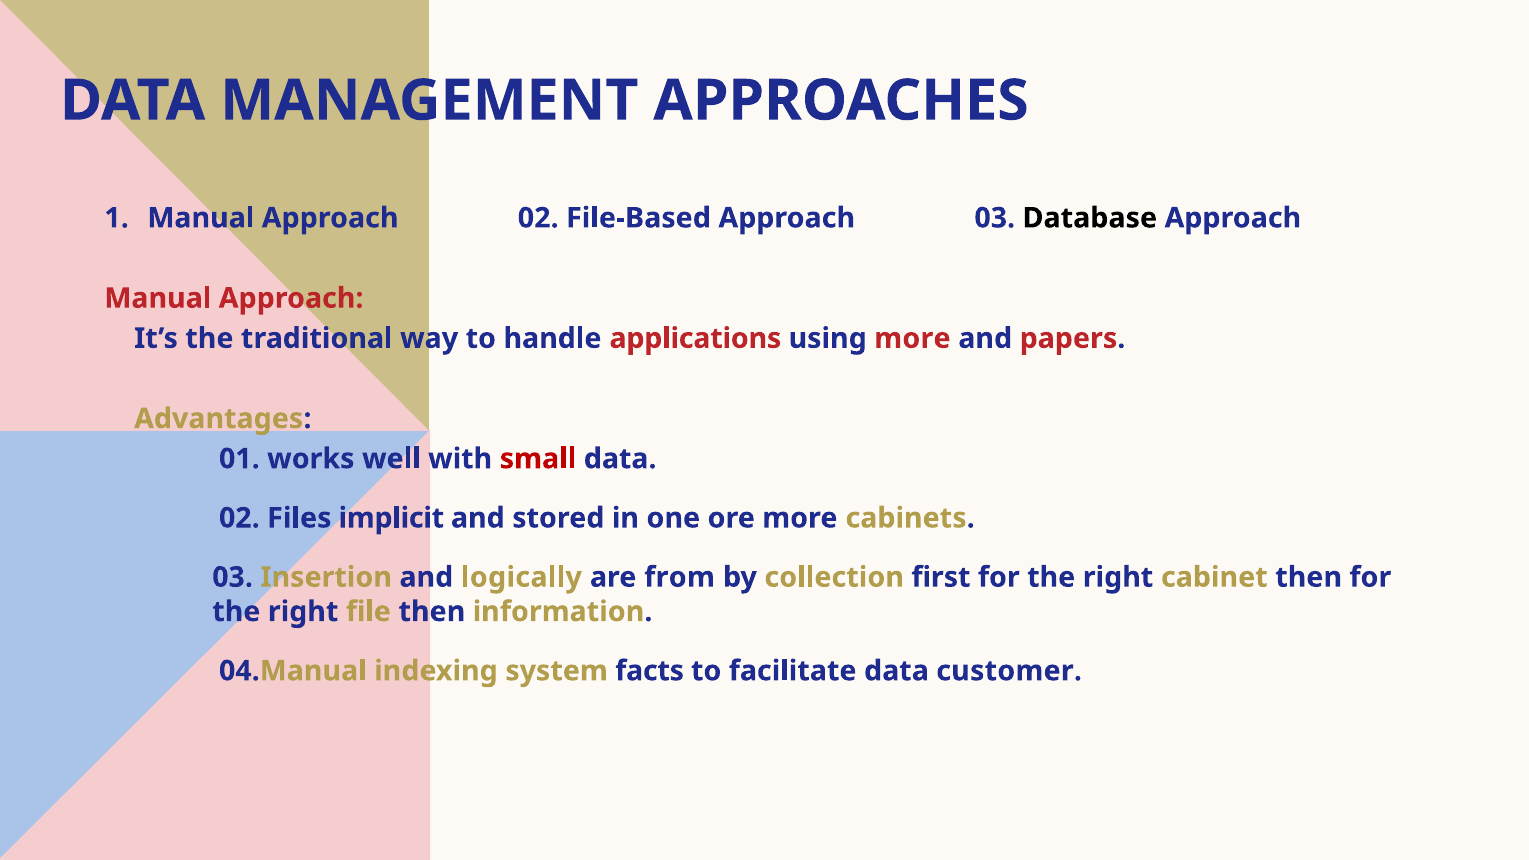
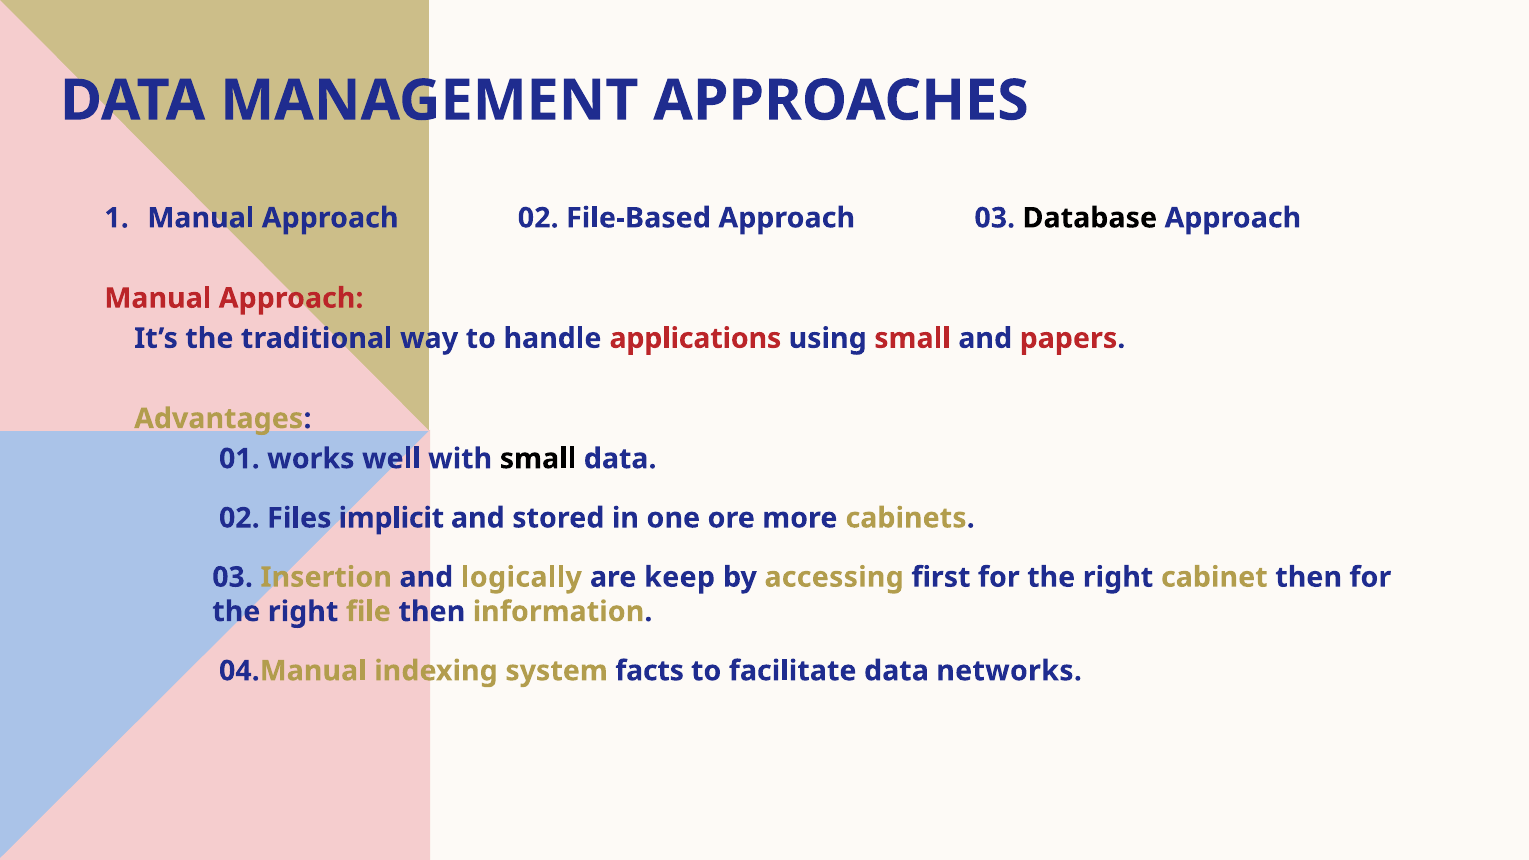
using more: more -> small
small at (538, 459) colour: red -> black
from: from -> keep
collection: collection -> accessing
customer: customer -> networks
